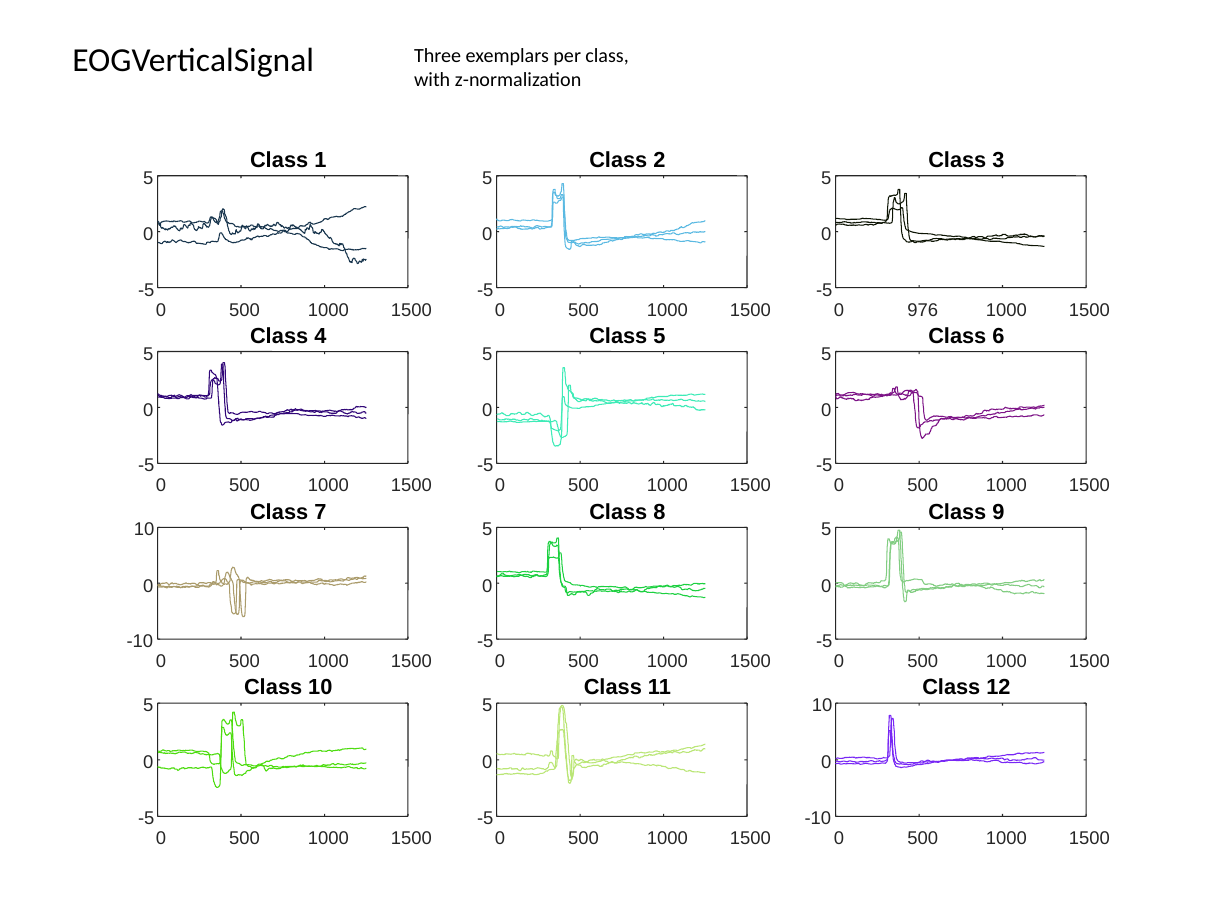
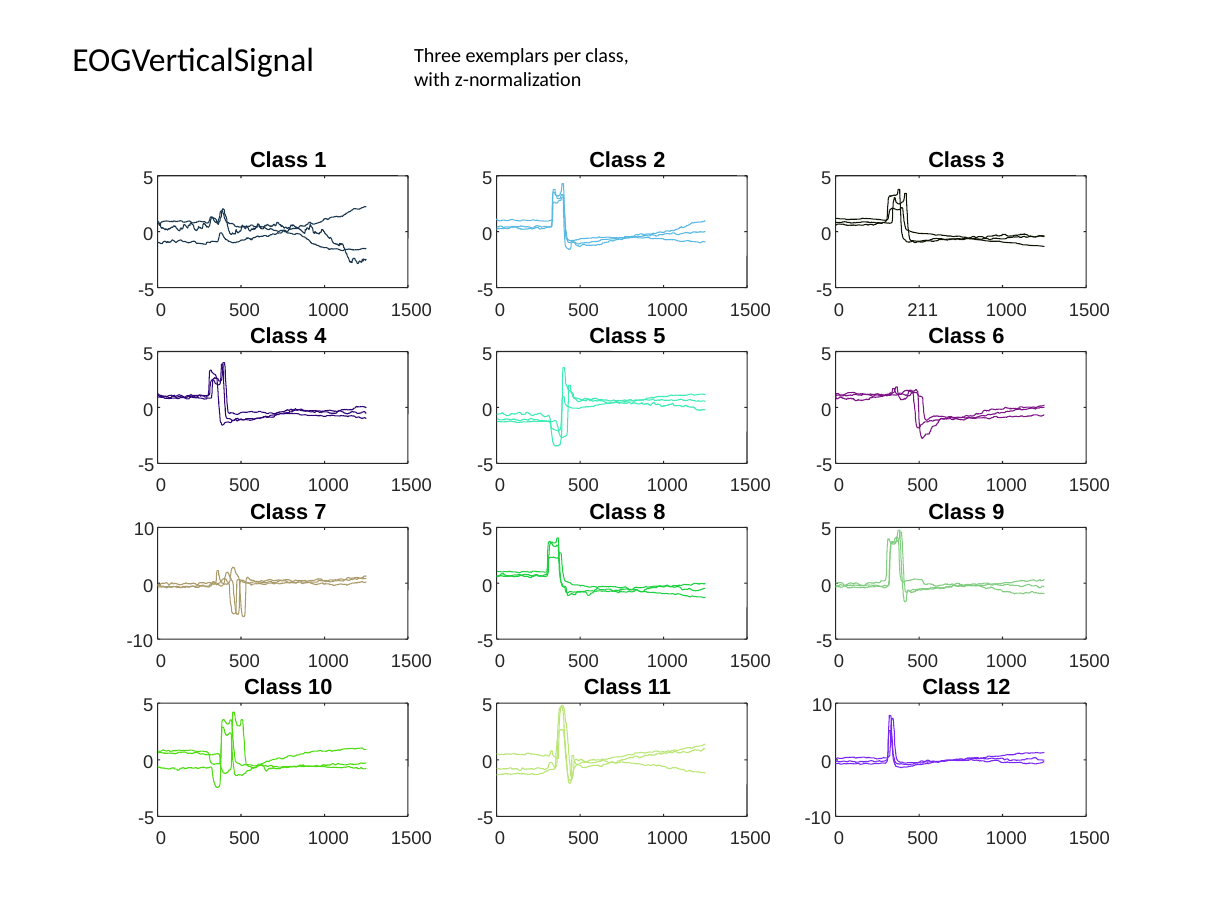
976: 976 -> 211
